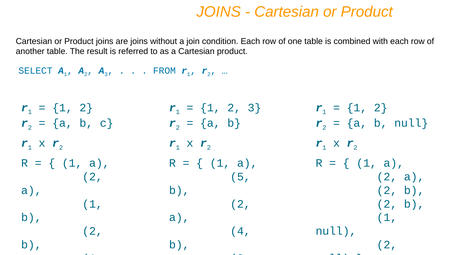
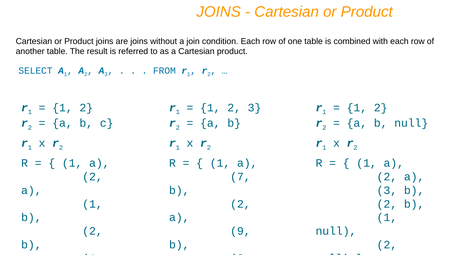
5: 5 -> 7
2 at (387, 190): 2 -> 3
4 at (240, 231): 4 -> 9
